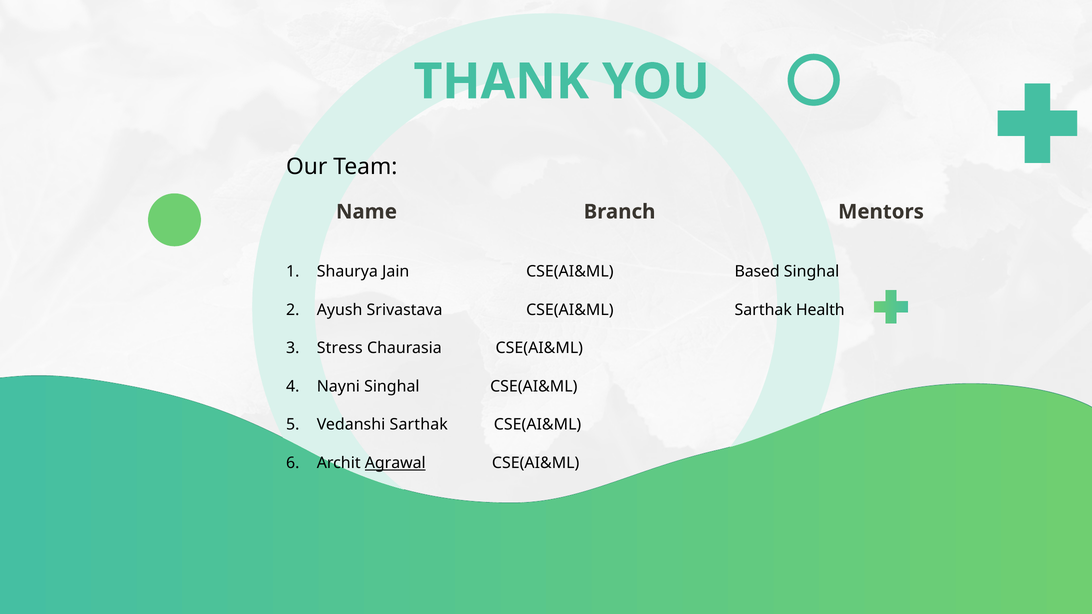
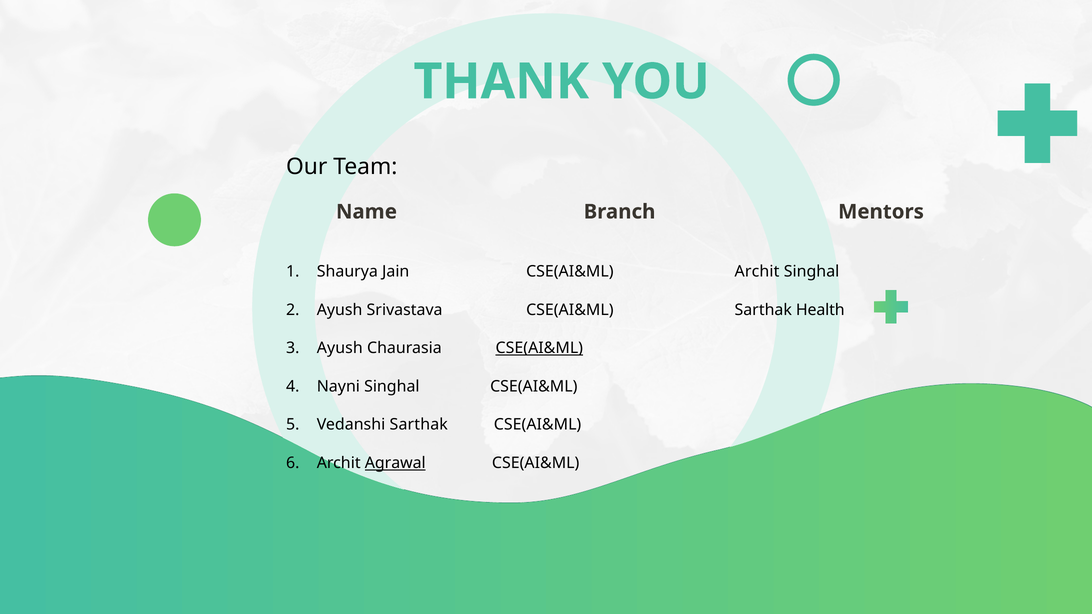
CSE(AI&ML Based: Based -> Archit
Stress at (340, 348): Stress -> Ayush
CSE(AI&ML at (539, 348) underline: none -> present
